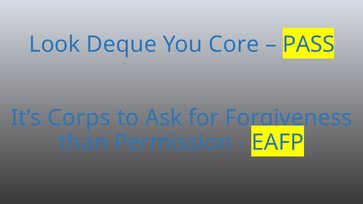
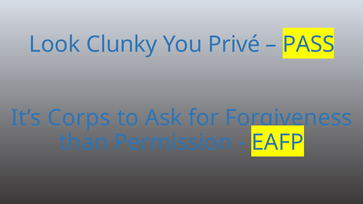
Deque: Deque -> Clunky
Core: Core -> Privé
